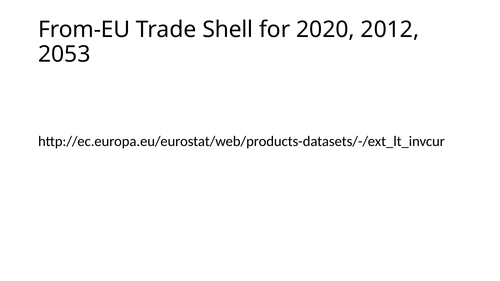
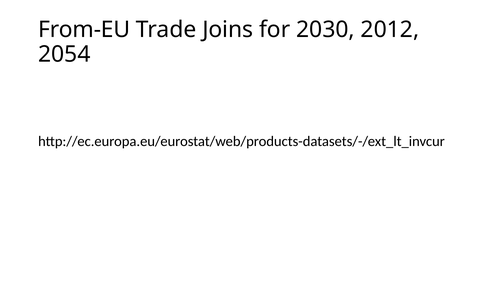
Shell: Shell -> Joins
2020: 2020 -> 2030
2053: 2053 -> 2054
